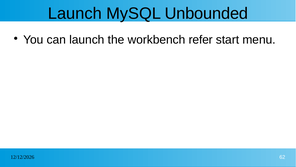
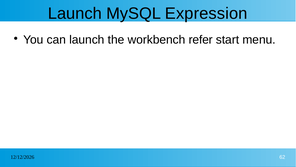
Unbounded: Unbounded -> Expression
